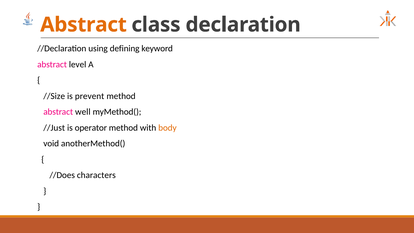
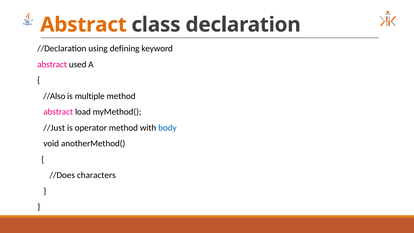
level: level -> used
//Size: //Size -> //Also
prevent: prevent -> multiple
well: well -> load
body colour: orange -> blue
